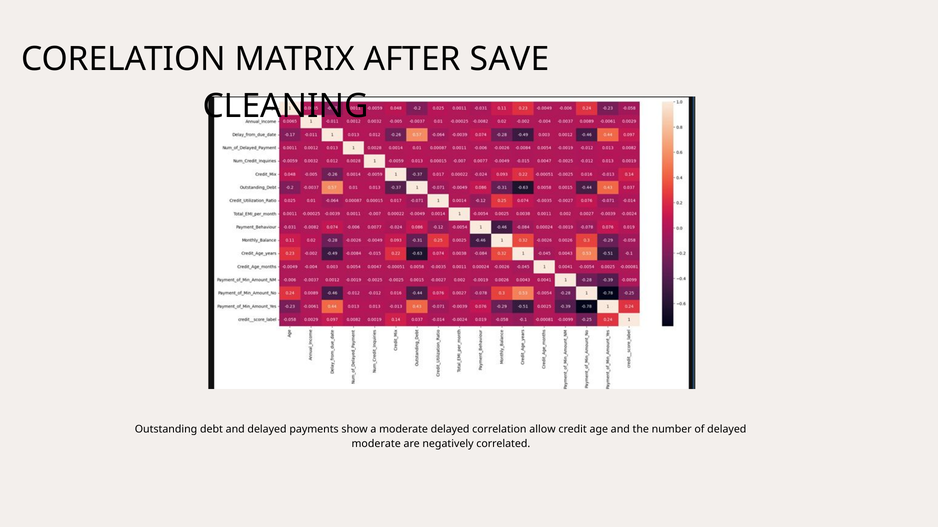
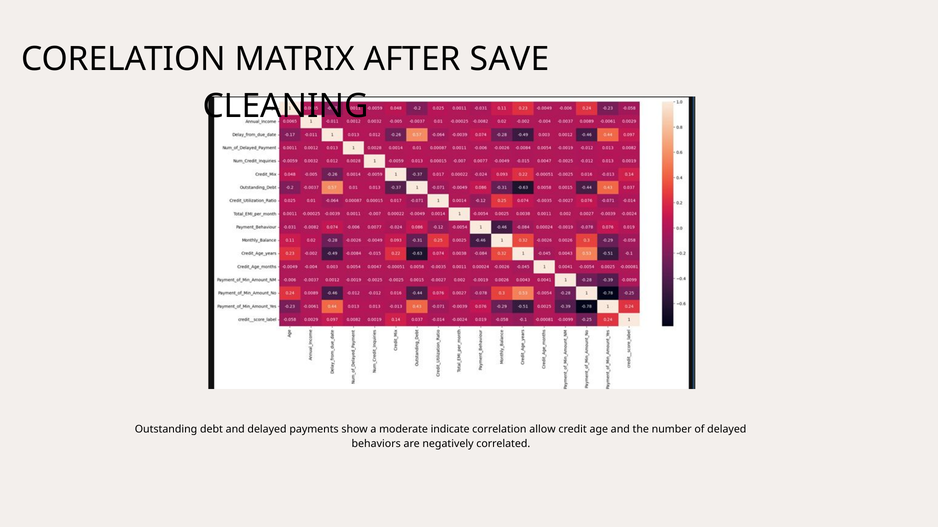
moderate delayed: delayed -> indicate
moderate at (376, 445): moderate -> behaviors
